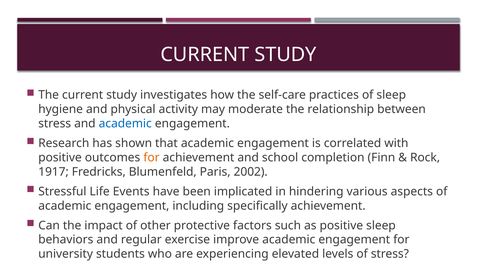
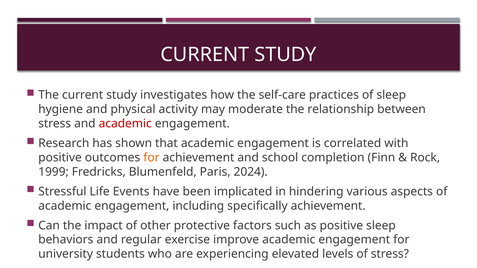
academic at (125, 124) colour: blue -> red
1917: 1917 -> 1999
2002: 2002 -> 2024
